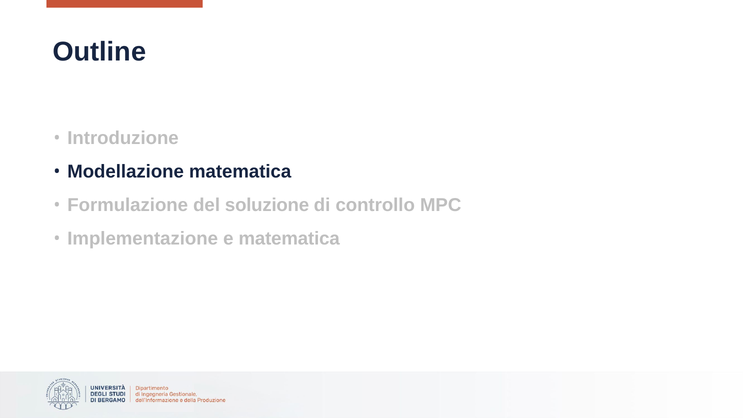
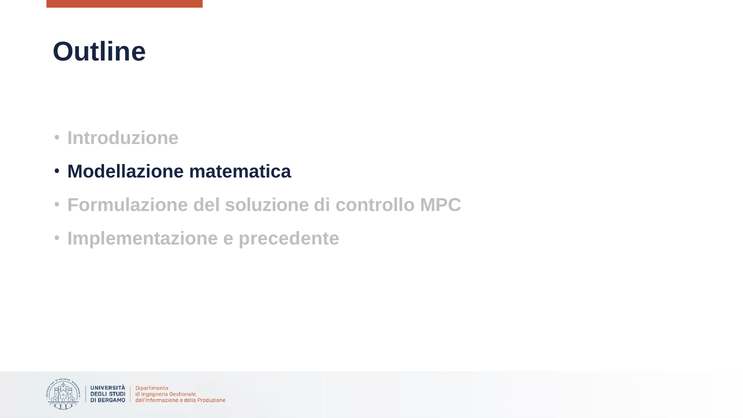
e matematica: matematica -> precedente
